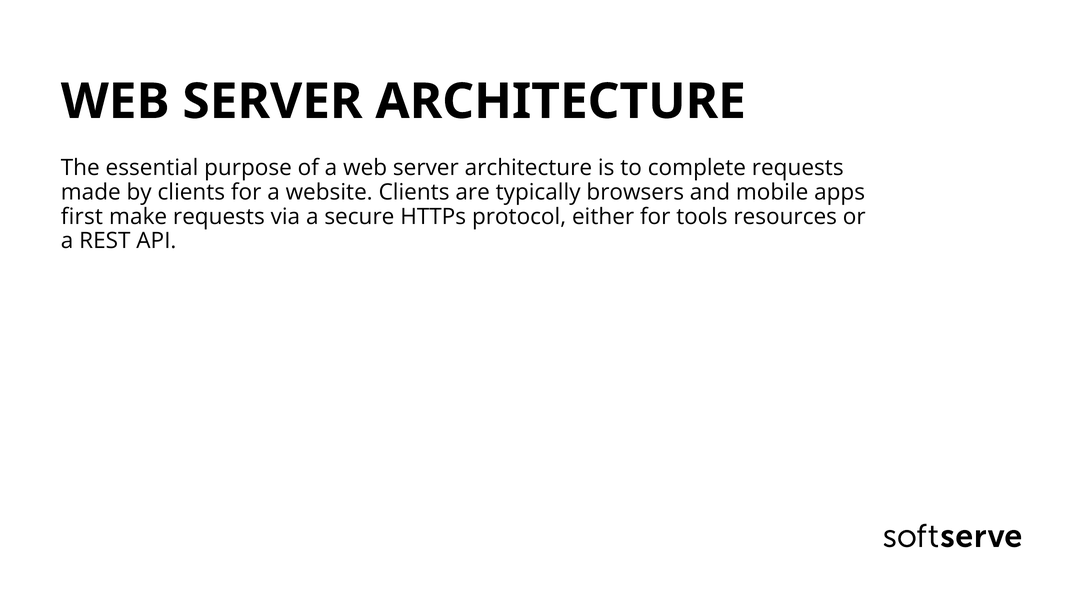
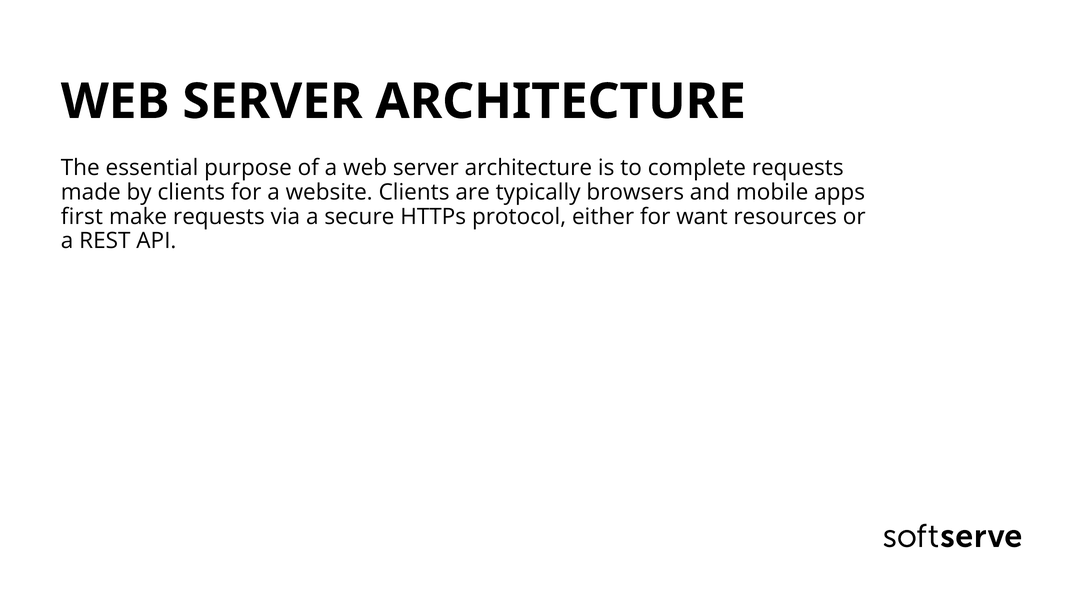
tools: tools -> want
